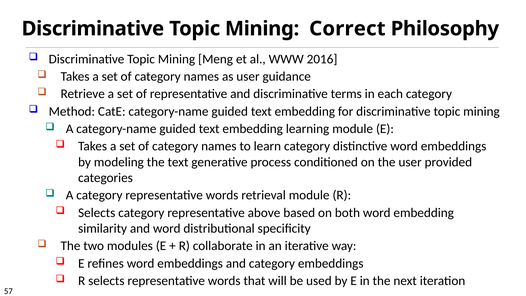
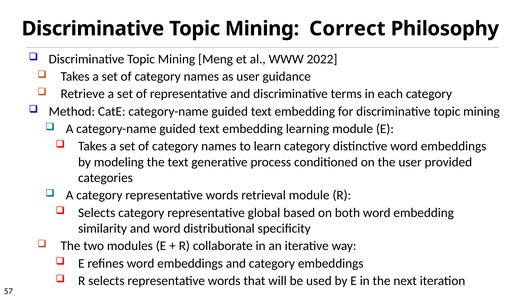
2016: 2016 -> 2022
above: above -> global
